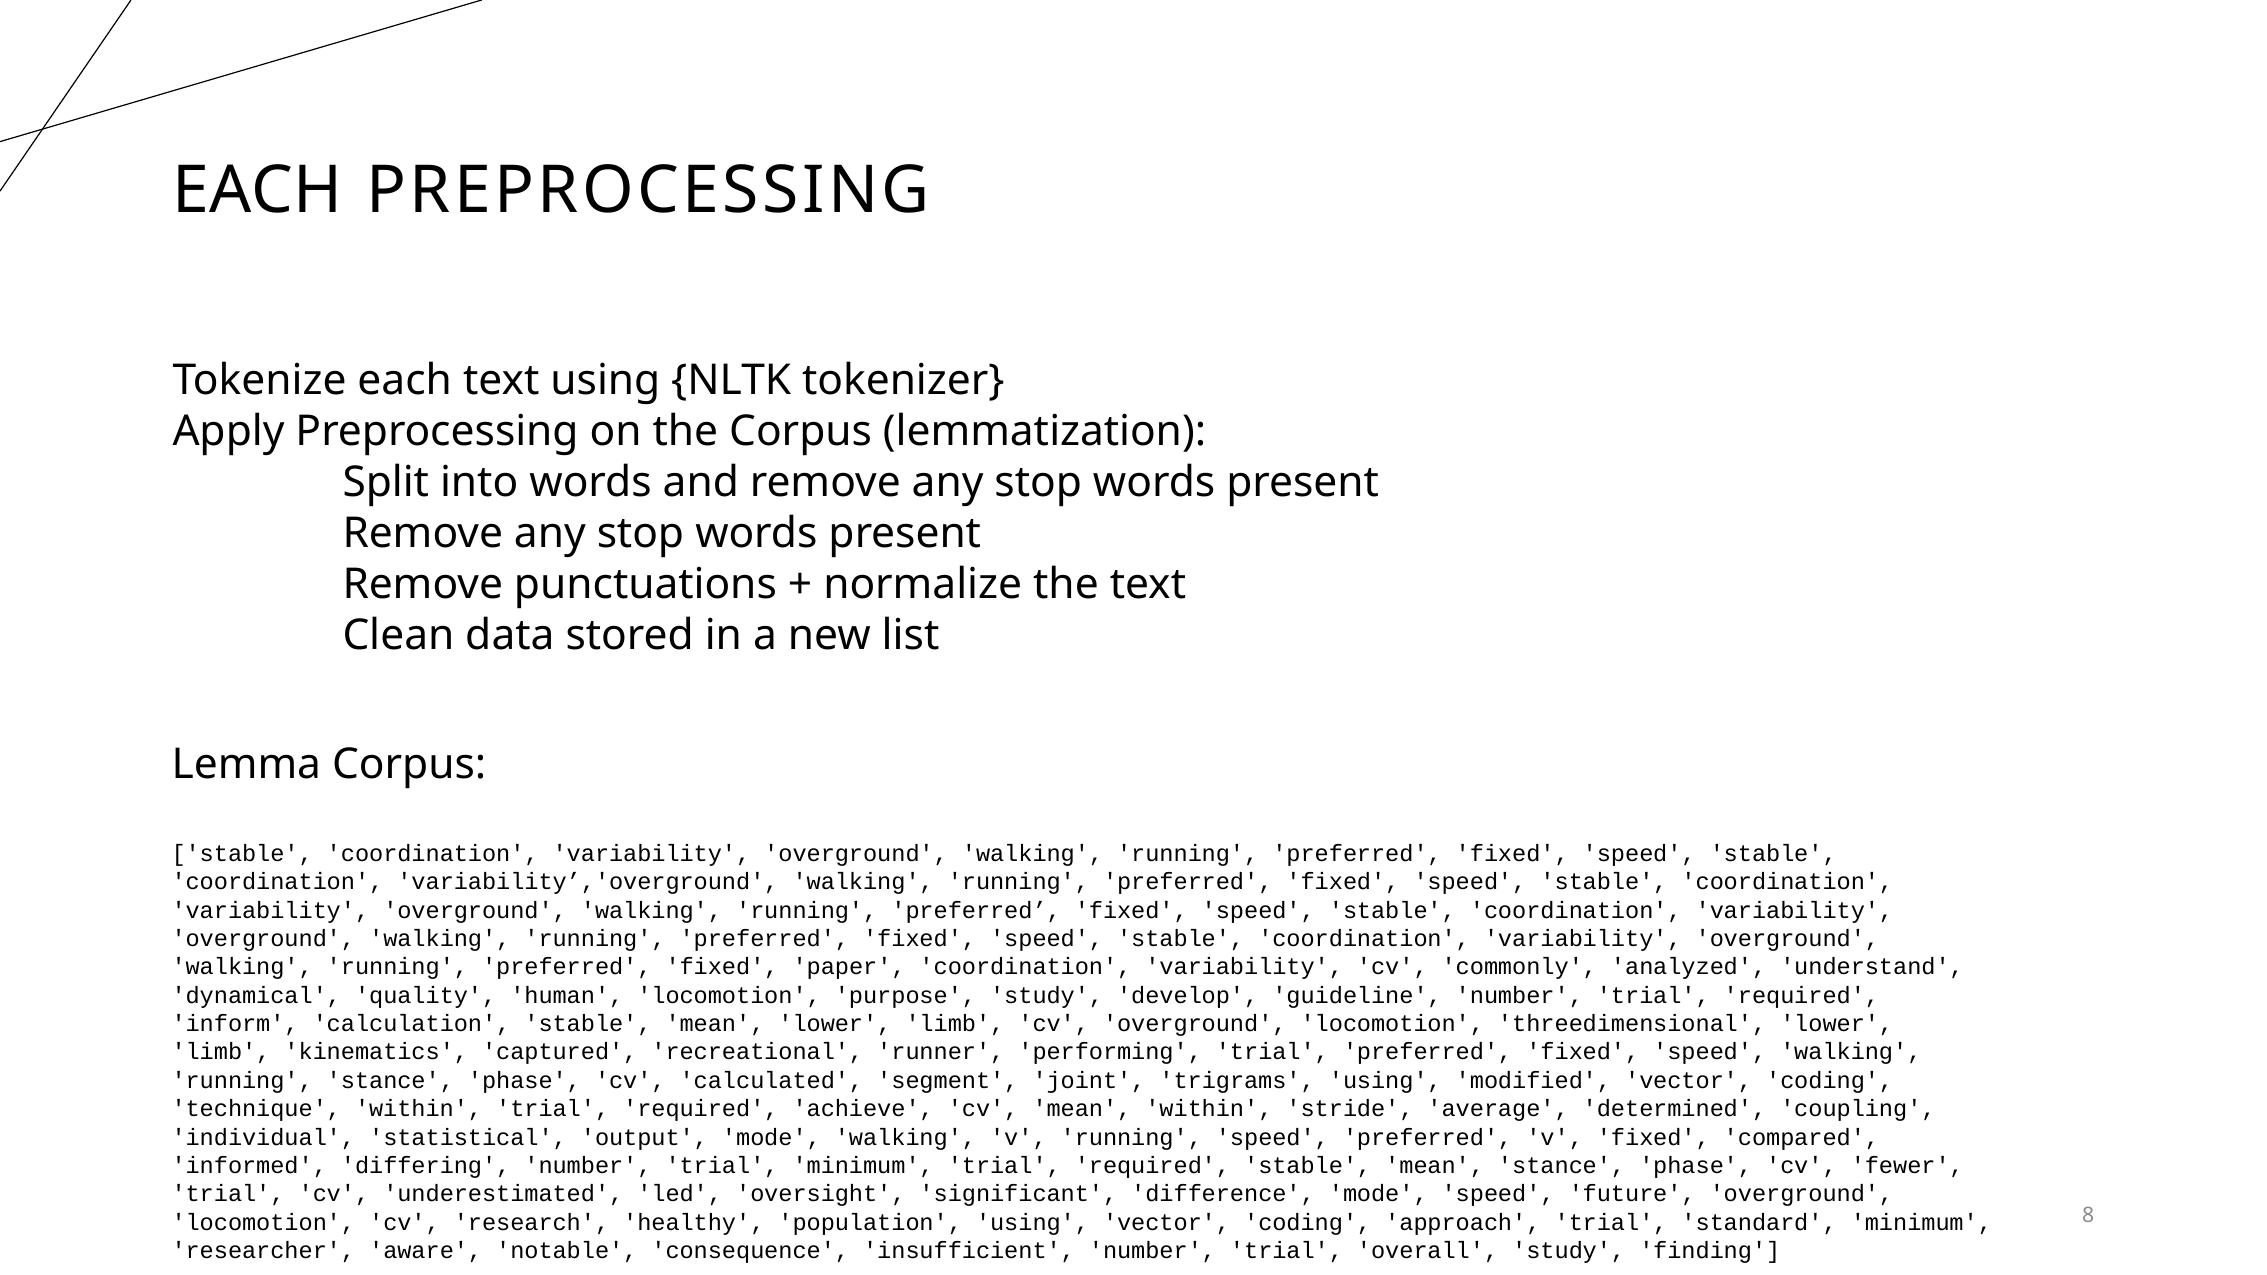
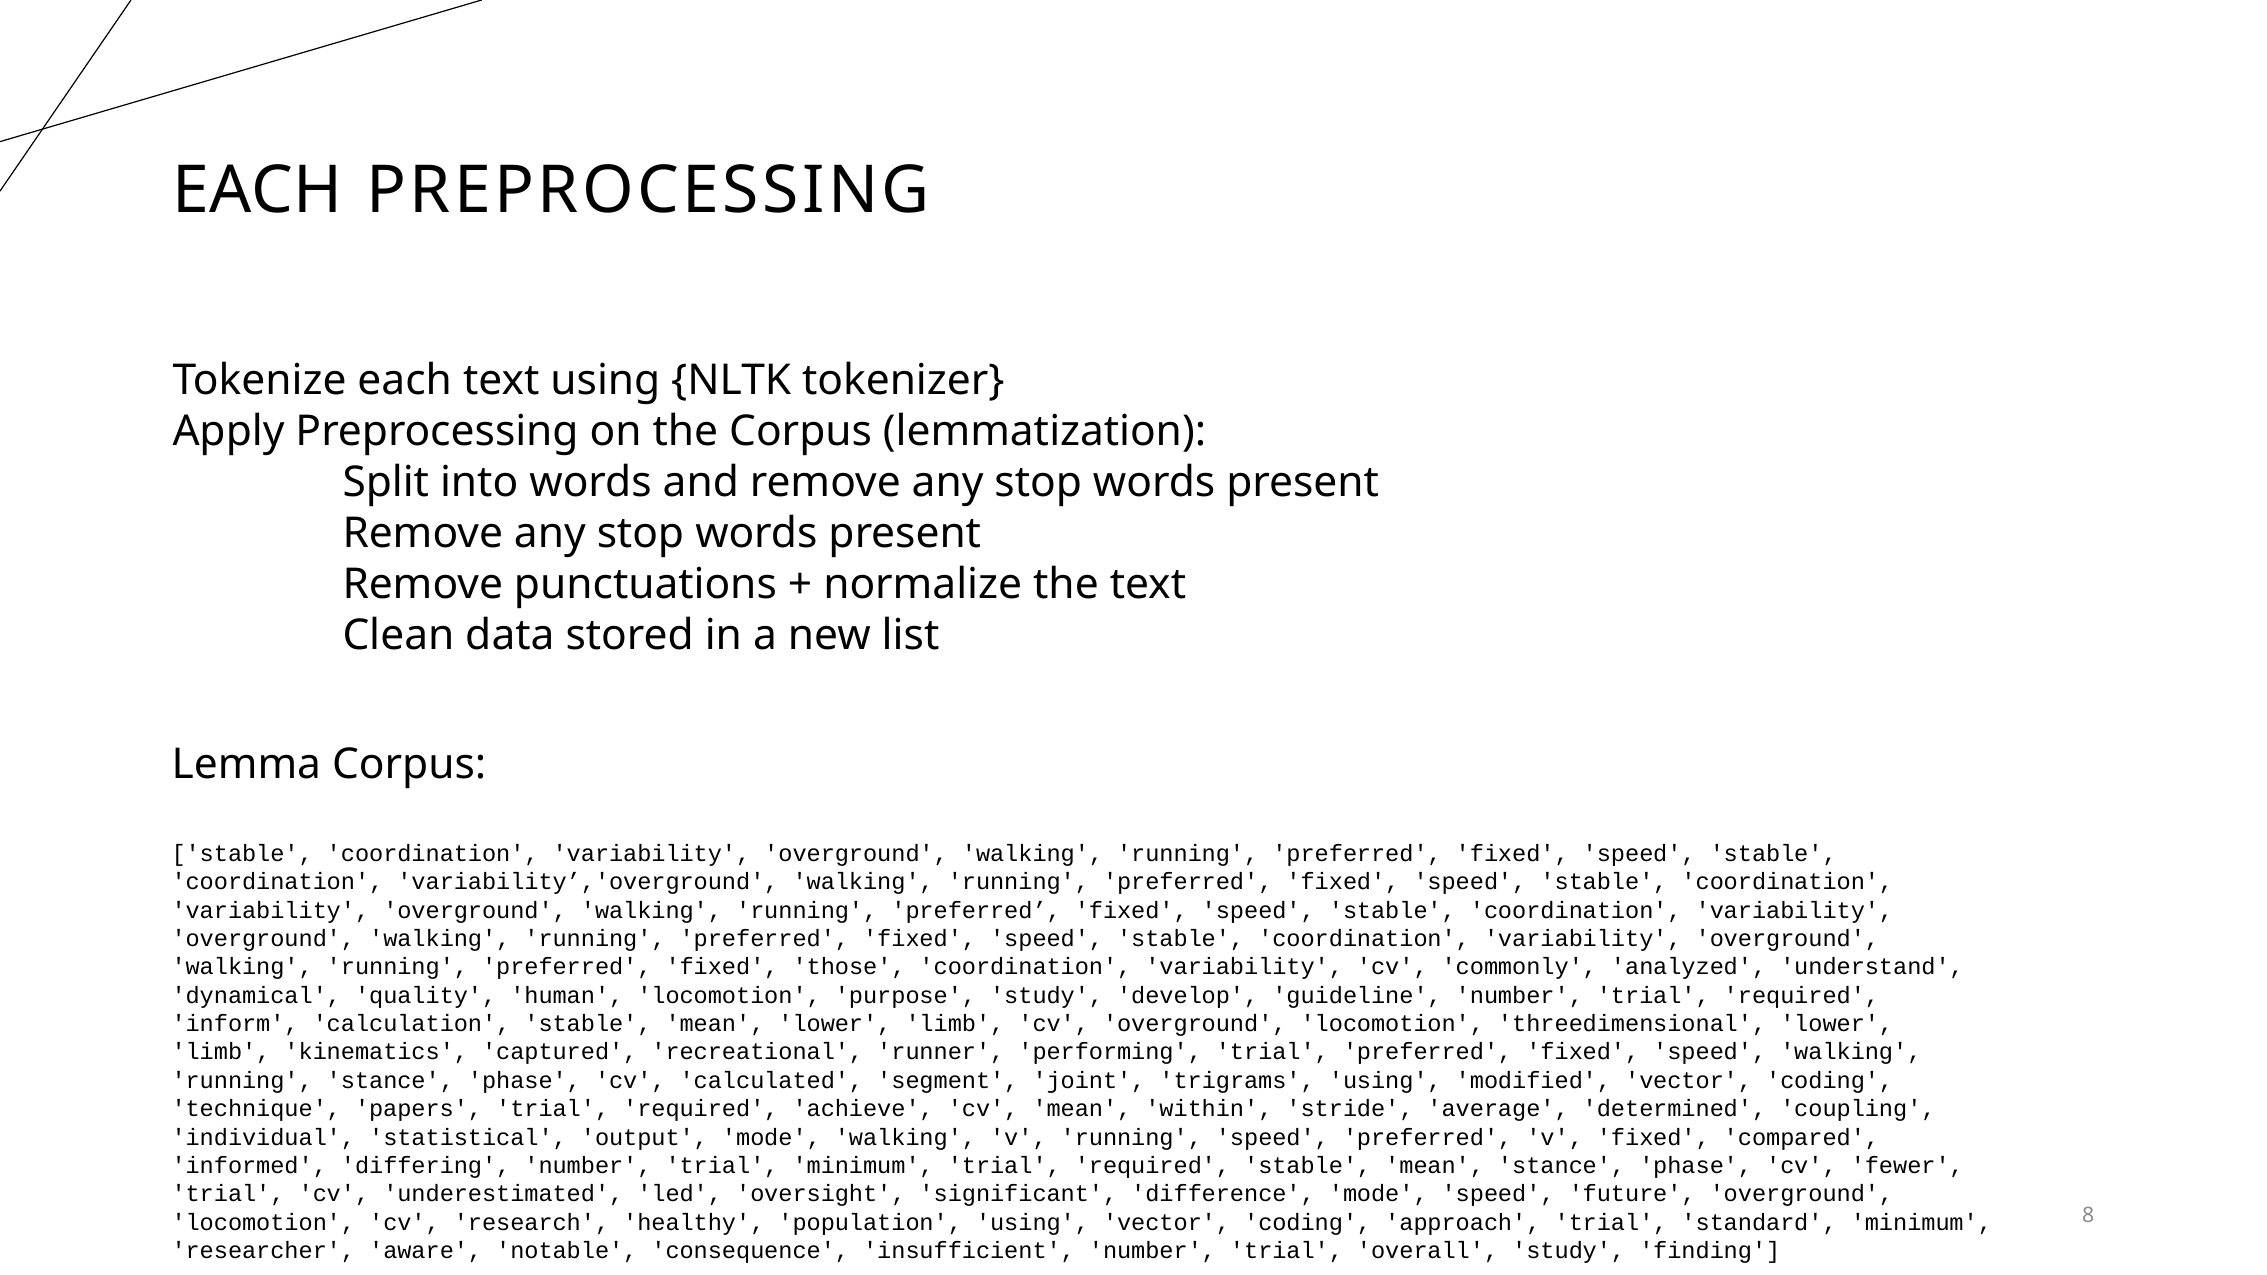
paper: paper -> those
technique within: within -> papers
